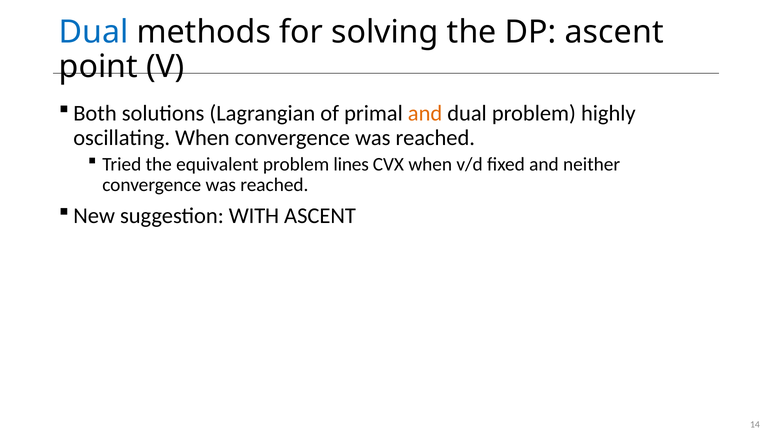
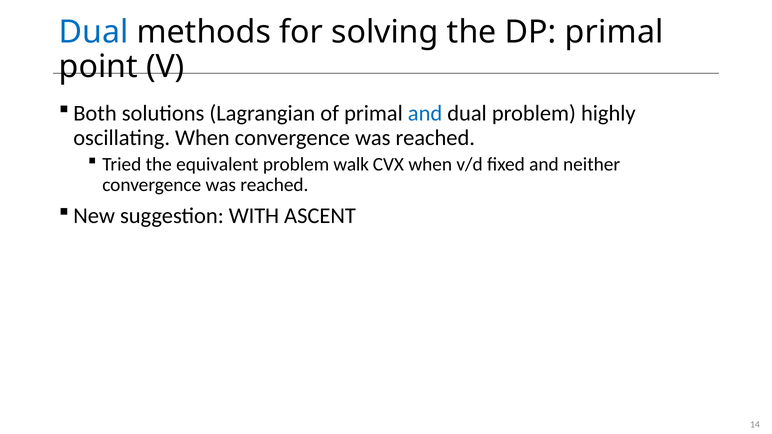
DP ascent: ascent -> primal
and at (425, 113) colour: orange -> blue
lines: lines -> walk
